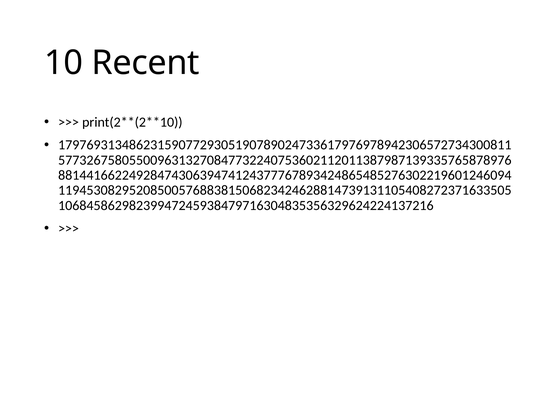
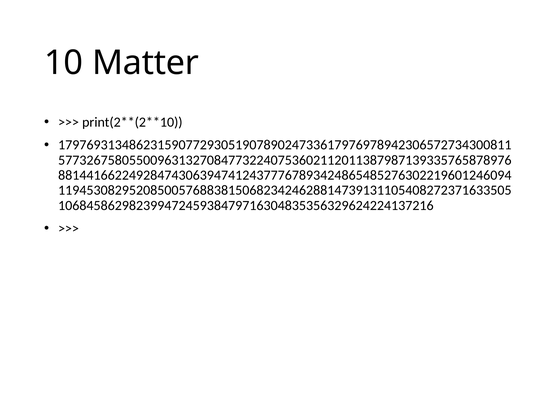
Recent: Recent -> Matter
